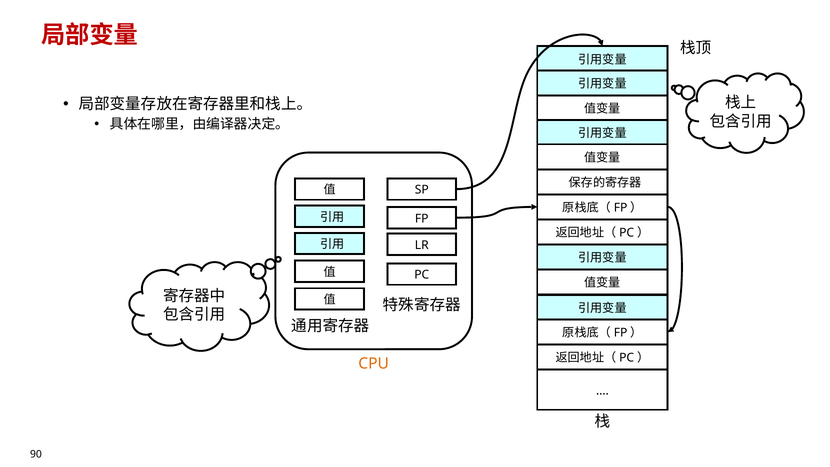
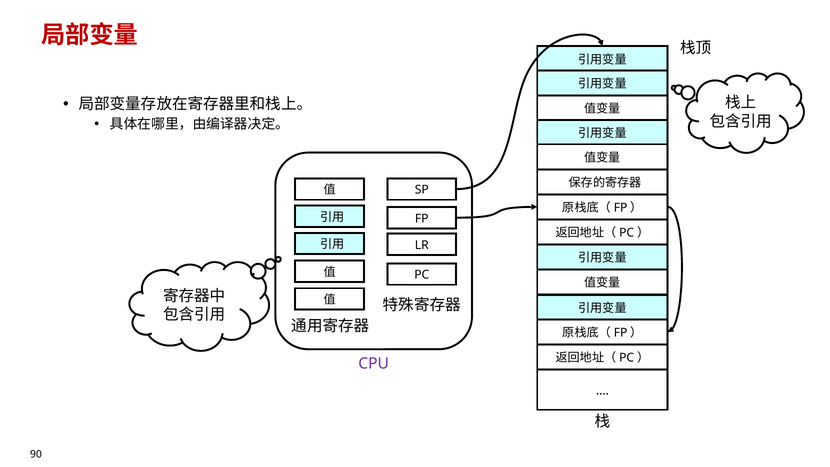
CPU colour: orange -> purple
